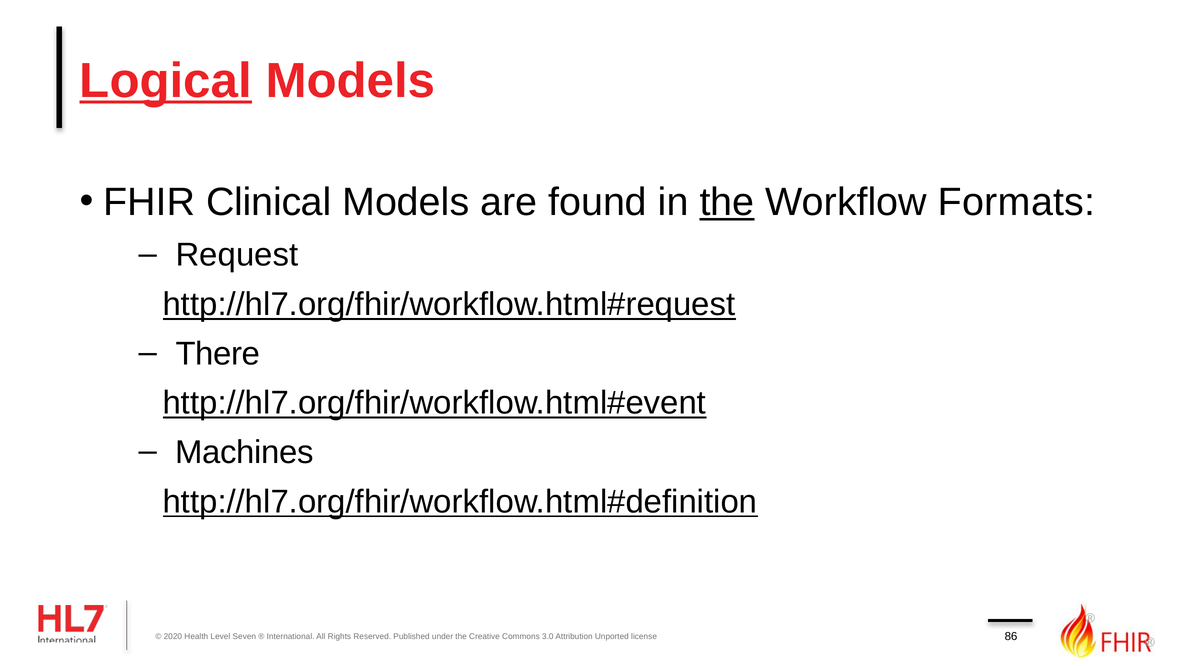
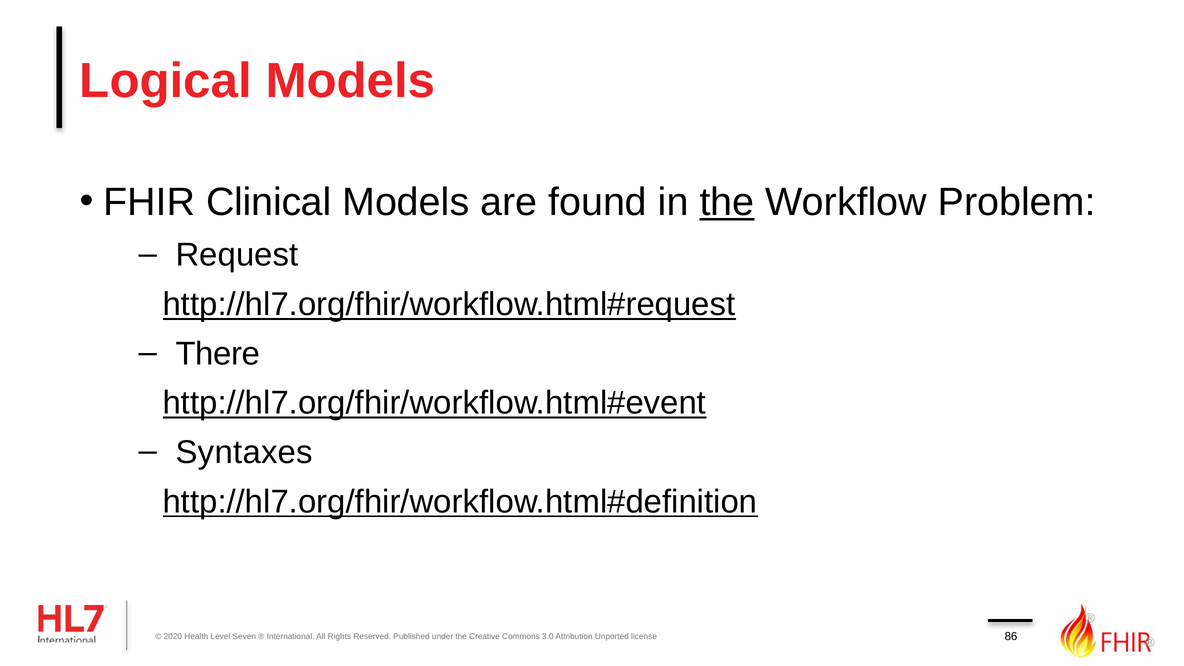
Logical underline: present -> none
Formats: Formats -> Problem
Machines: Machines -> Syntaxes
